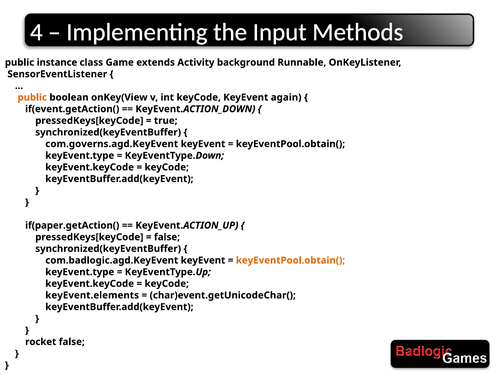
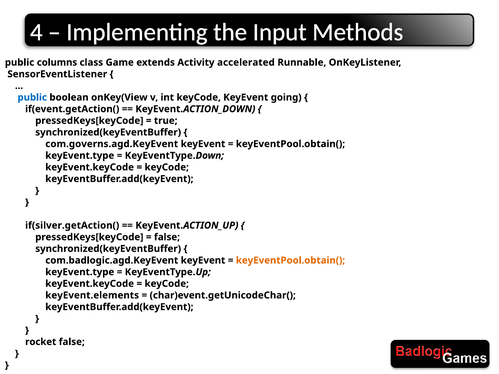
instance: instance -> columns
background: background -> accelerated
public at (32, 97) colour: orange -> blue
again: again -> going
if(paper.getAction(: if(paper.getAction( -> if(silver.getAction(
